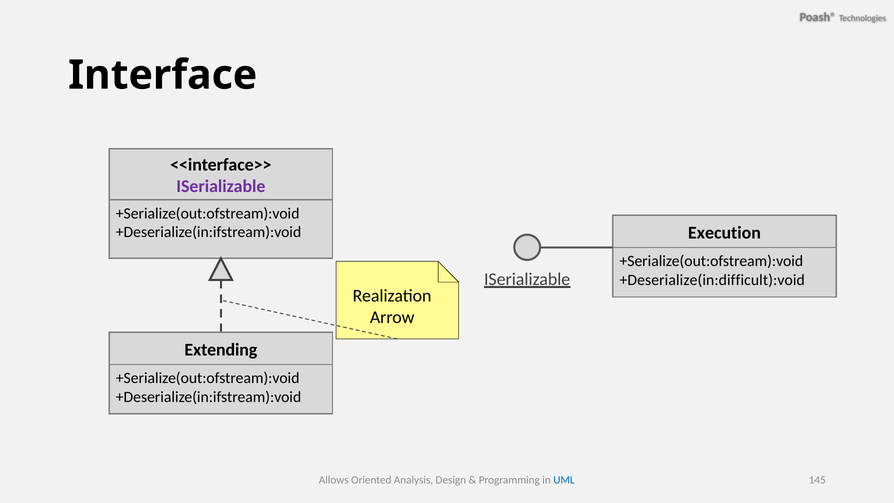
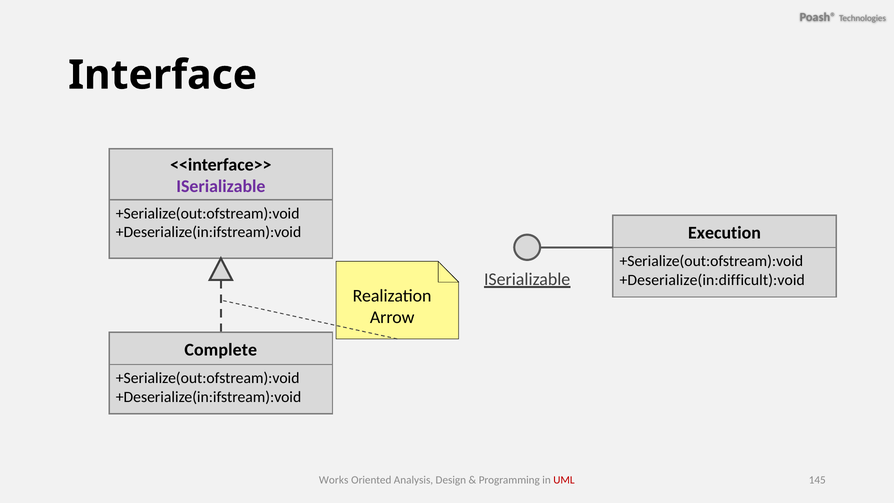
Extending: Extending -> Complete
Allows: Allows -> Works
UML colour: blue -> red
